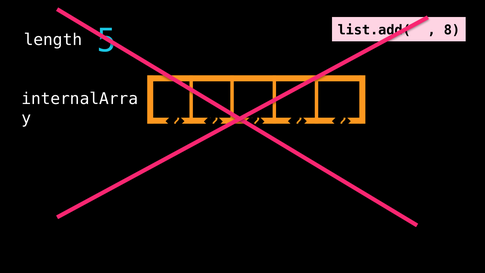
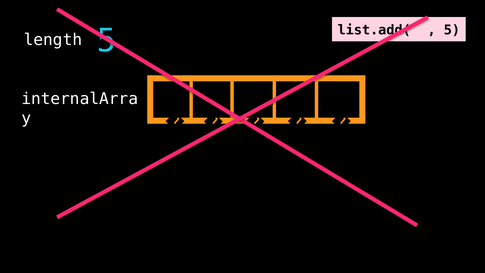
8 at (452, 30): 8 -> 5
